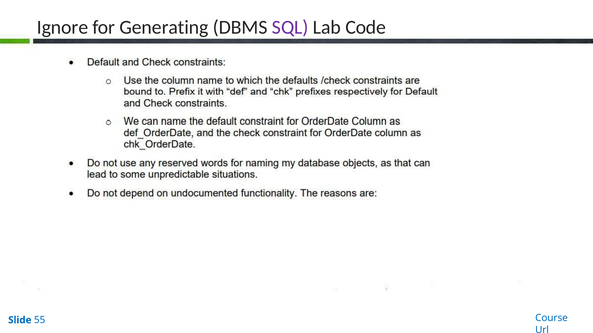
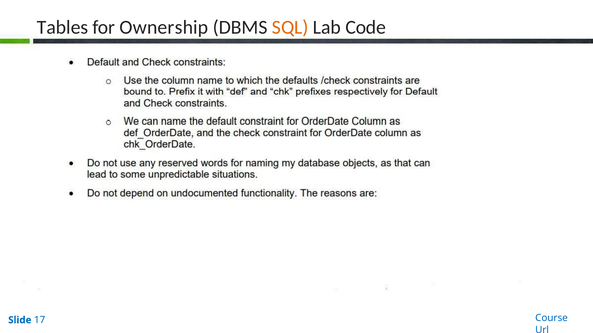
Ignore: Ignore -> Tables
Generating: Generating -> Ownership
SQL colour: purple -> orange
55: 55 -> 17
